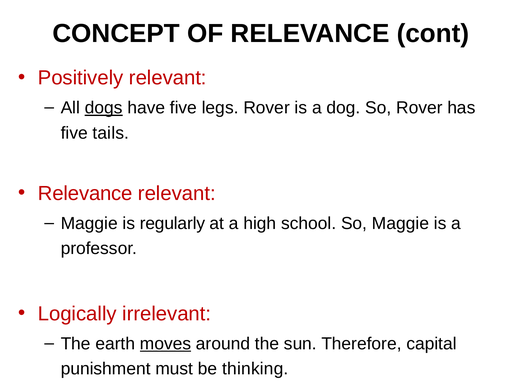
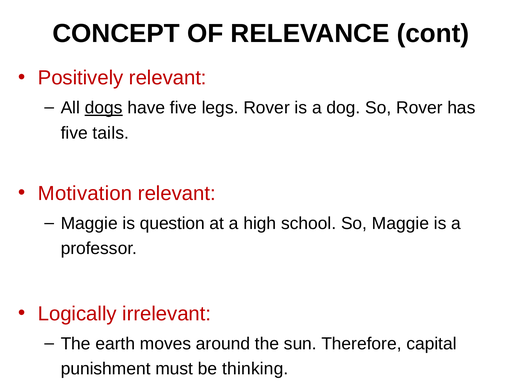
Relevance at (85, 193): Relevance -> Motivation
regularly: regularly -> question
moves underline: present -> none
